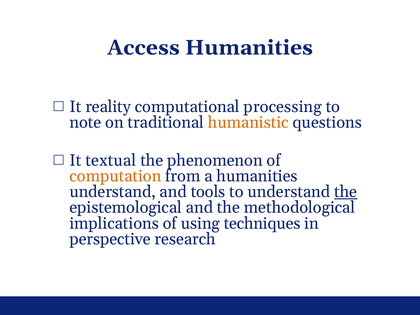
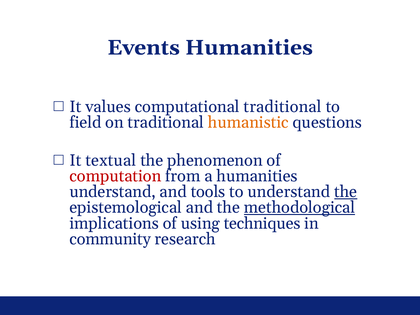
Access: Access -> Events
reality: reality -> values
computational processing: processing -> traditional
note: note -> field
computation colour: orange -> red
methodological underline: none -> present
perspective: perspective -> community
